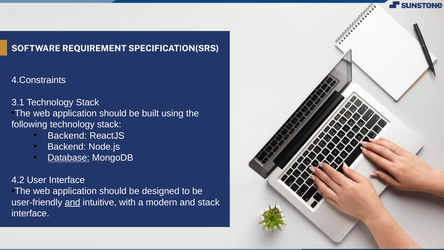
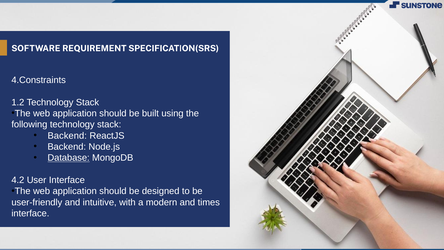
3.1: 3.1 -> 1.2
and at (72, 202) underline: present -> none
and stack: stack -> times
